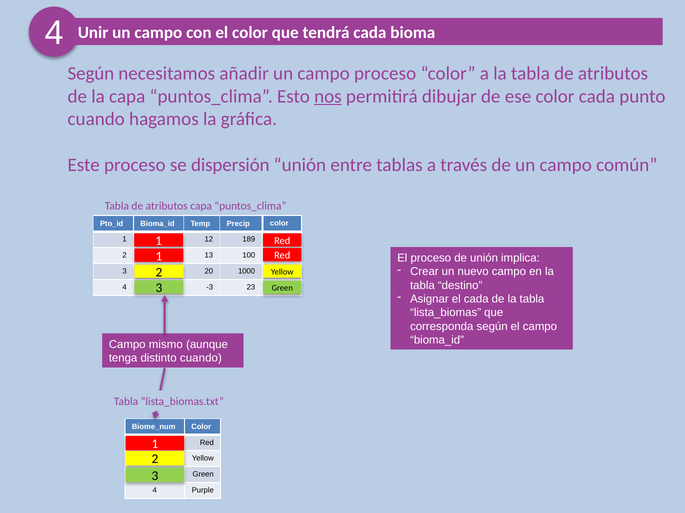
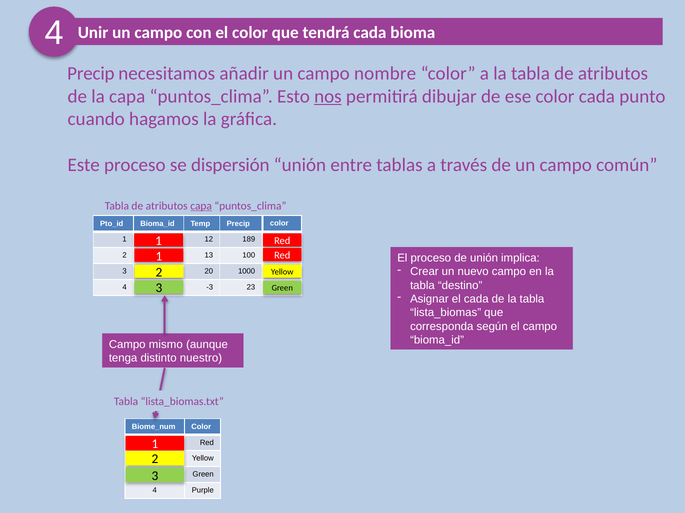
Según at (91, 74): Según -> Precip
campo proceso: proceso -> nombre
capa at (201, 206) underline: none -> present
distinto cuando: cuando -> nuestro
